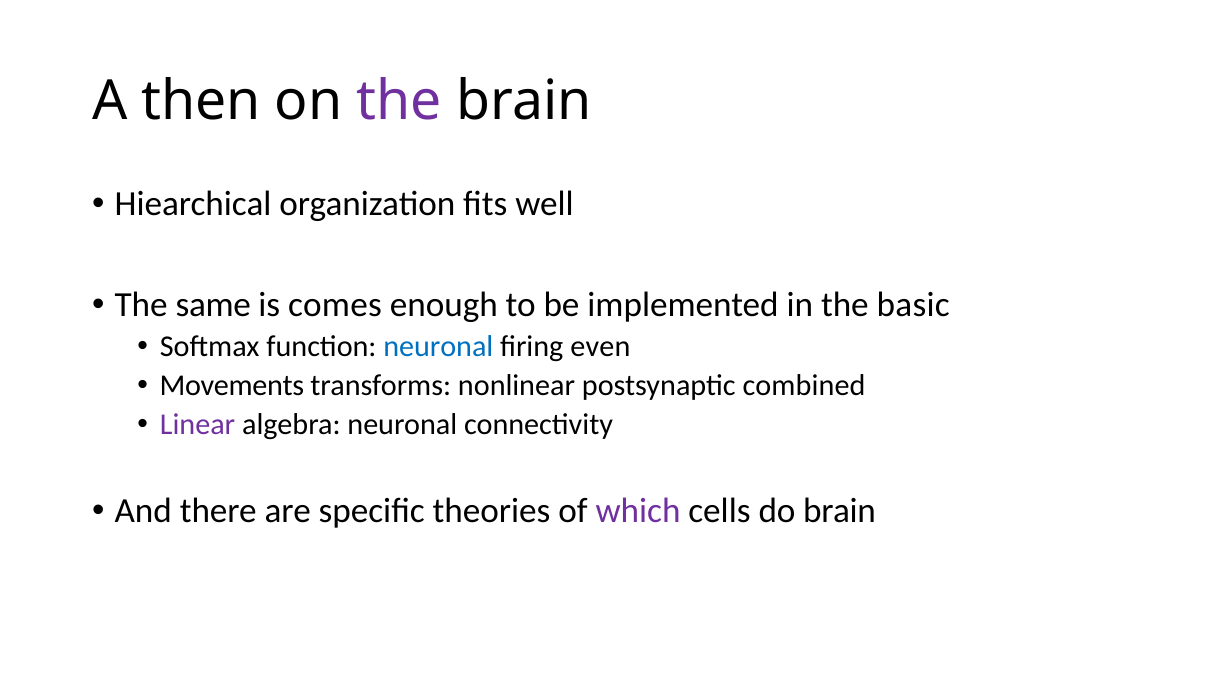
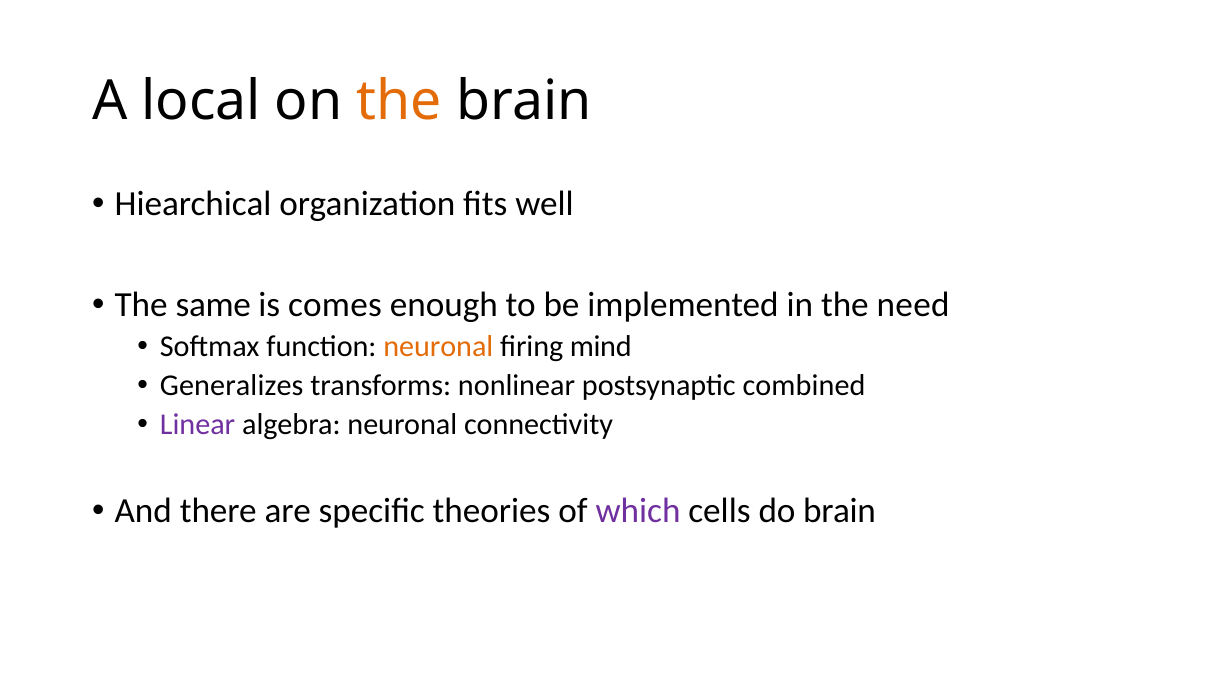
then: then -> local
the at (399, 101) colour: purple -> orange
basic: basic -> need
neuronal at (438, 347) colour: blue -> orange
even: even -> mind
Movements: Movements -> Generalizes
